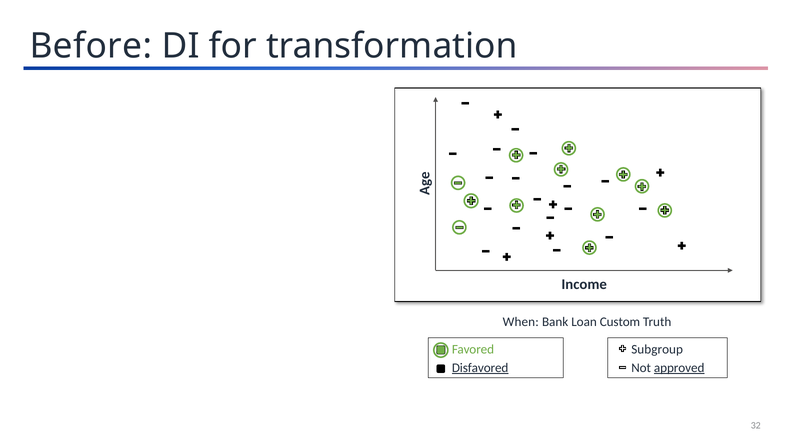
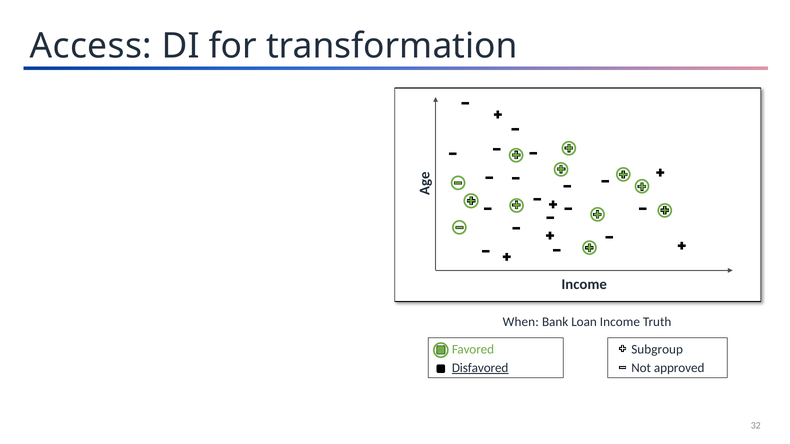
Before: Before -> Access
Loan Custom: Custom -> Income
approved underline: present -> none
